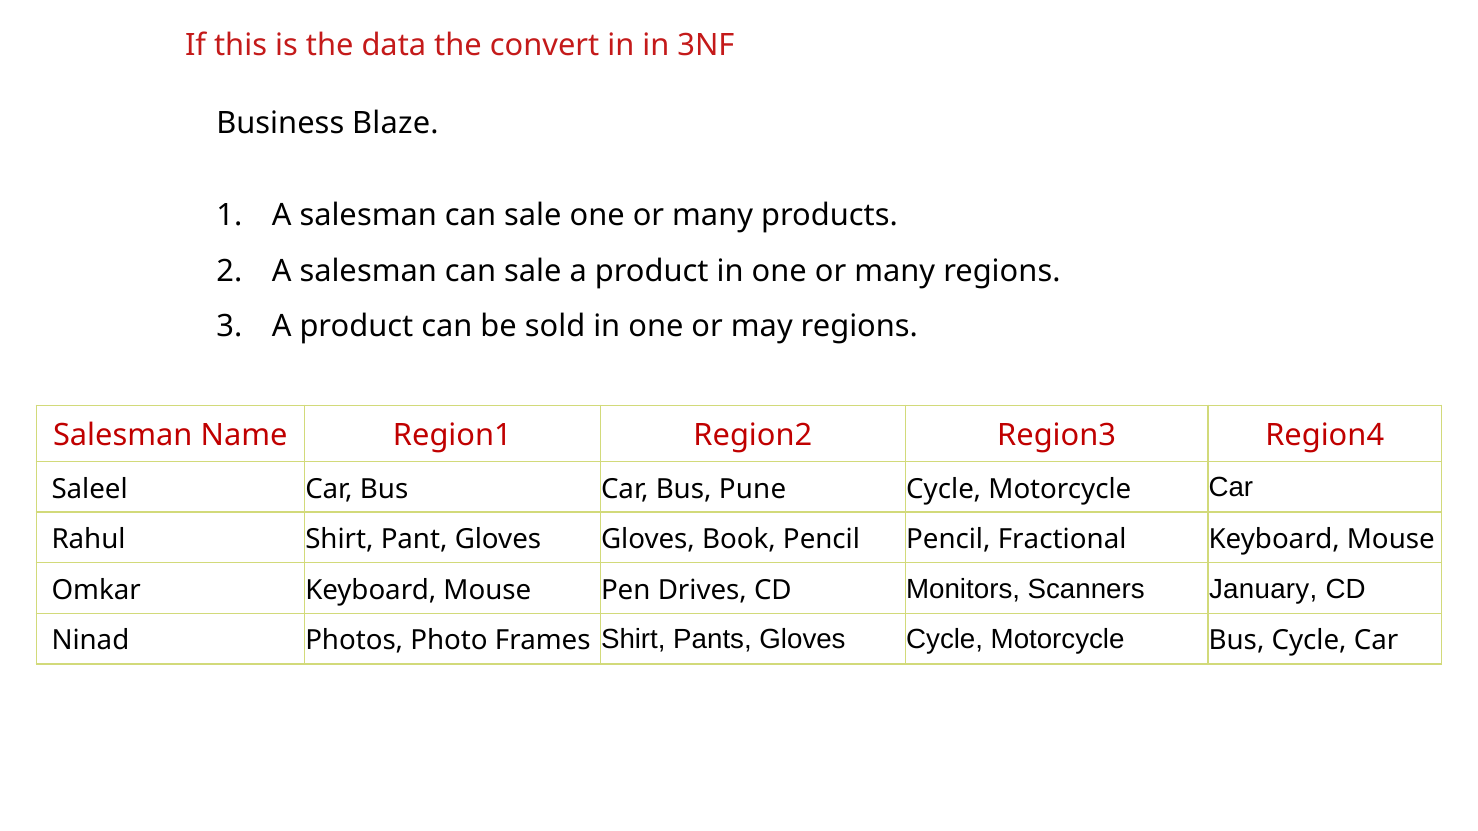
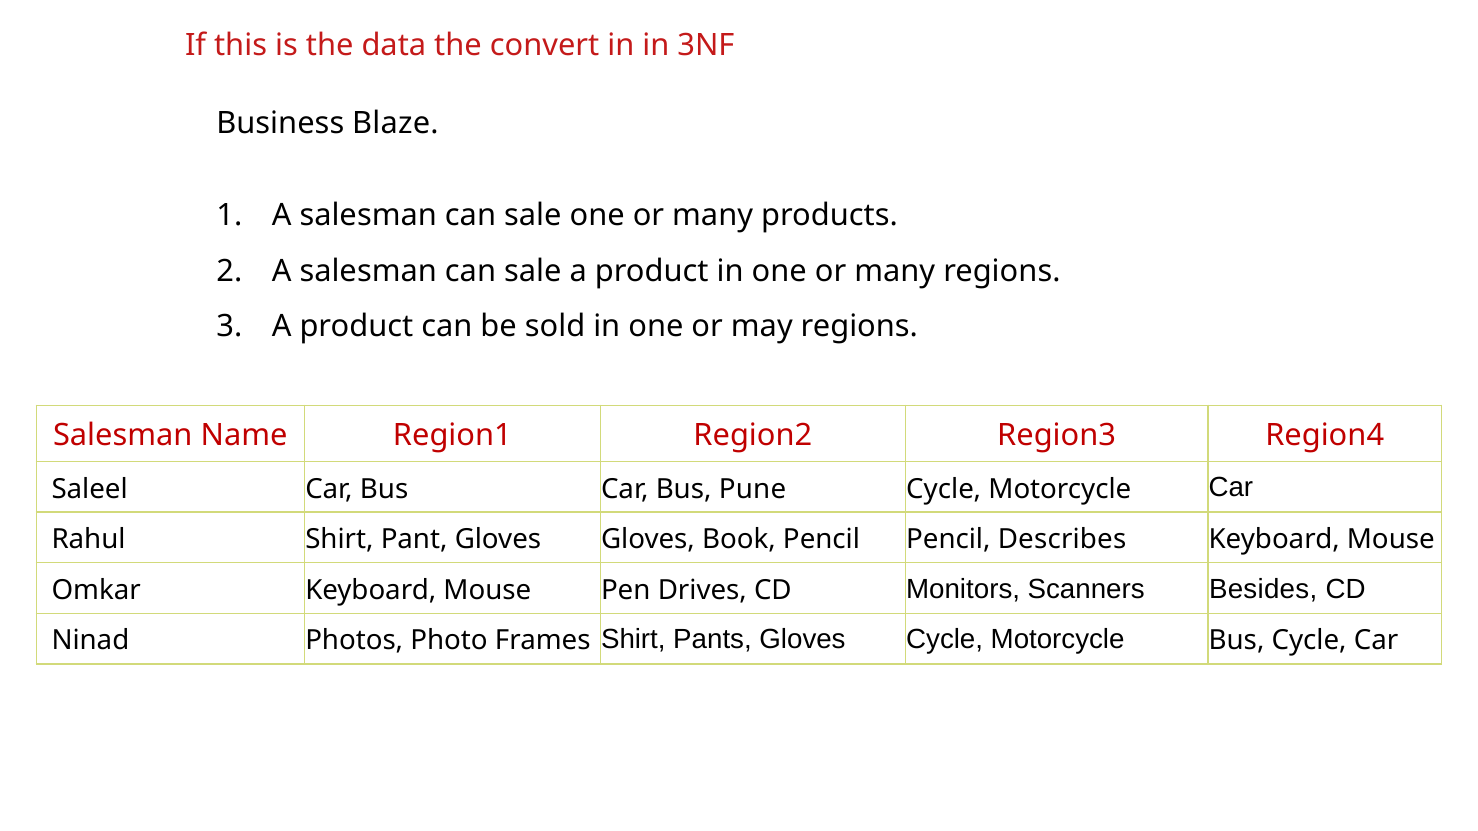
Fractional: Fractional -> Describes
January: January -> Besides
